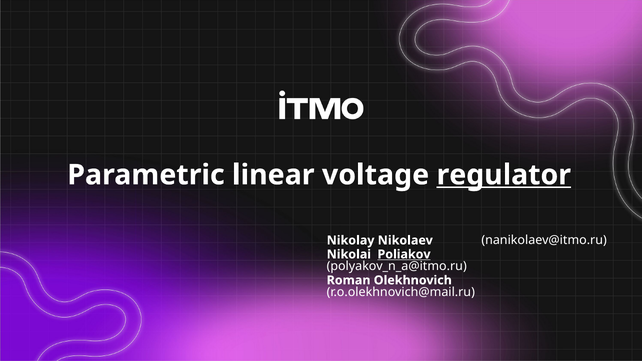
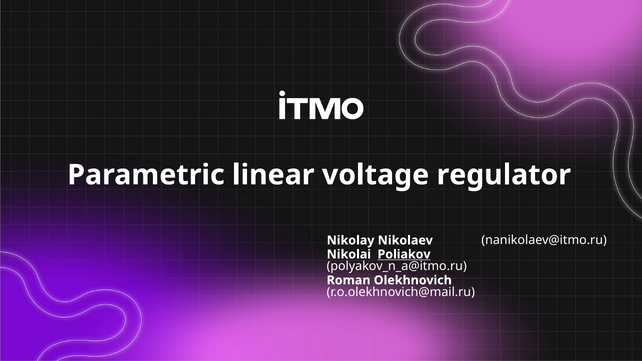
regulator underline: present -> none
